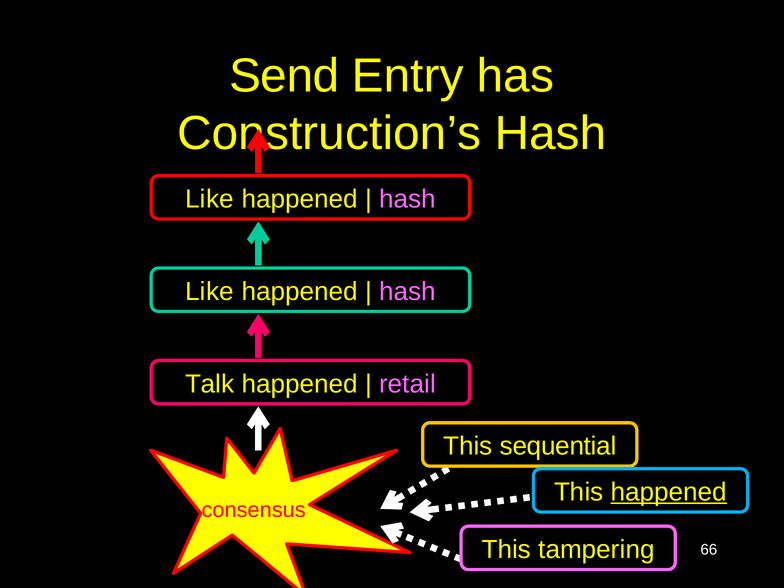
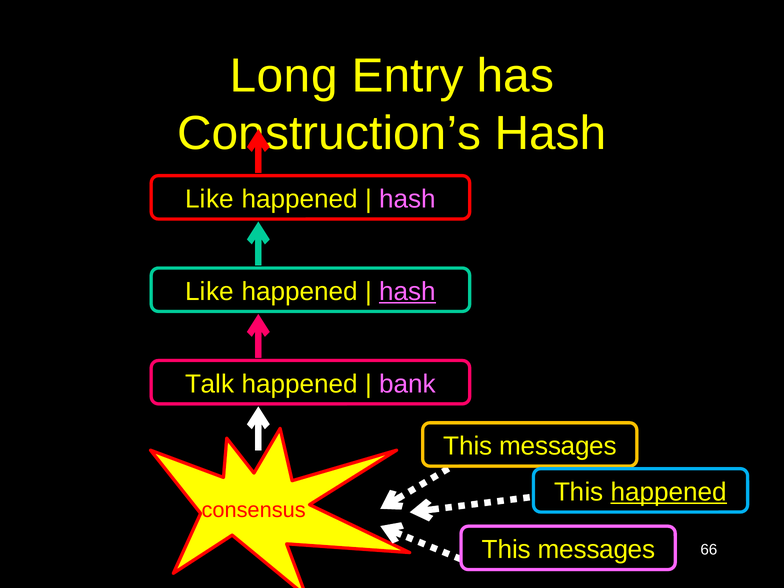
Send: Send -> Long
hash at (408, 292) underline: none -> present
retail: retail -> bank
sequential at (558, 446): sequential -> messages
tampering at (596, 550): tampering -> messages
